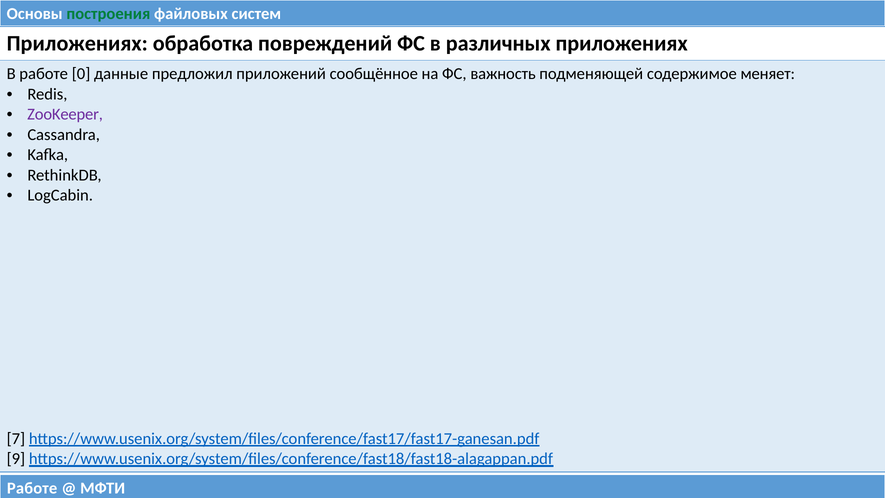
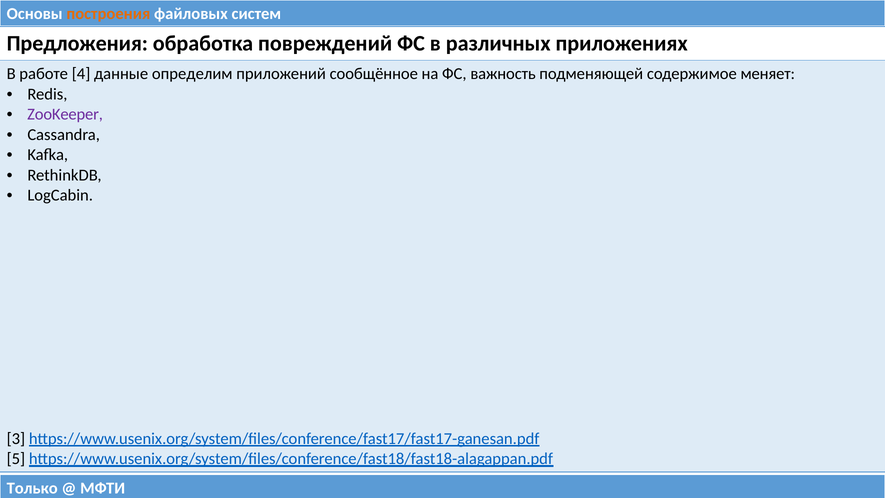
построения colour: green -> orange
Приложениях at (77, 44): Приложениях -> Предложения
0: 0 -> 4
предложил: предложил -> определим
7: 7 -> 3
9: 9 -> 5
Работе at (32, 488): Работе -> Только
